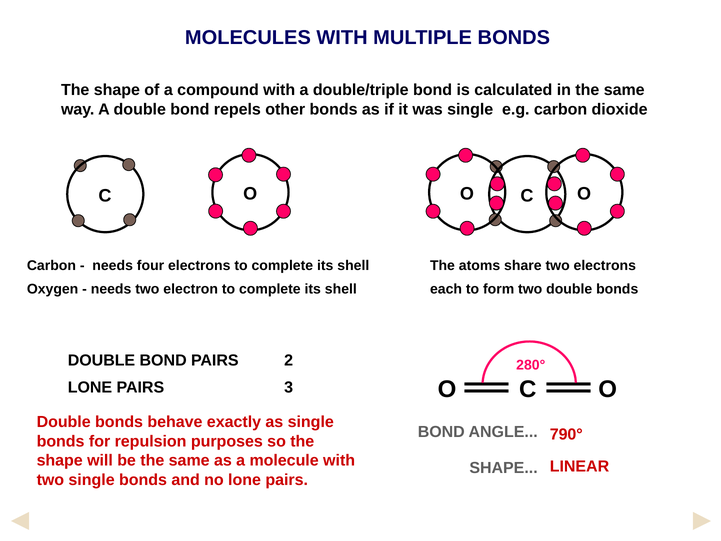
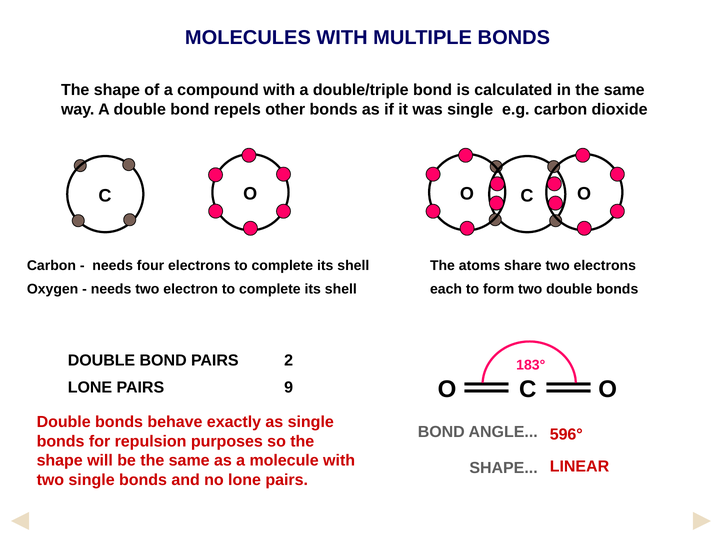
280°: 280° -> 183°
3: 3 -> 9
790°: 790° -> 596°
